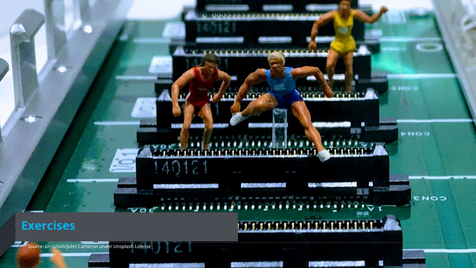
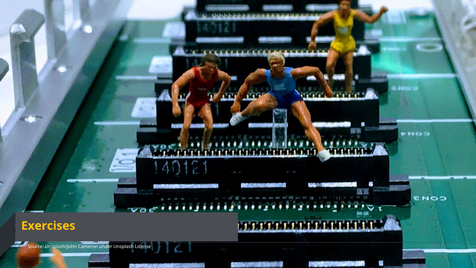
Exercises colour: light blue -> yellow
